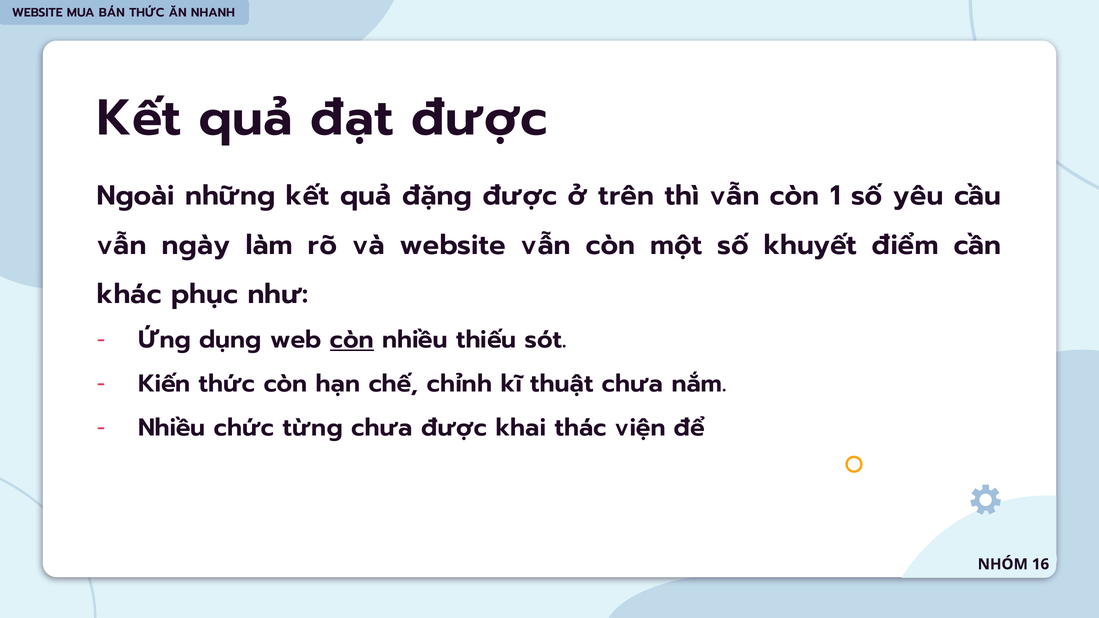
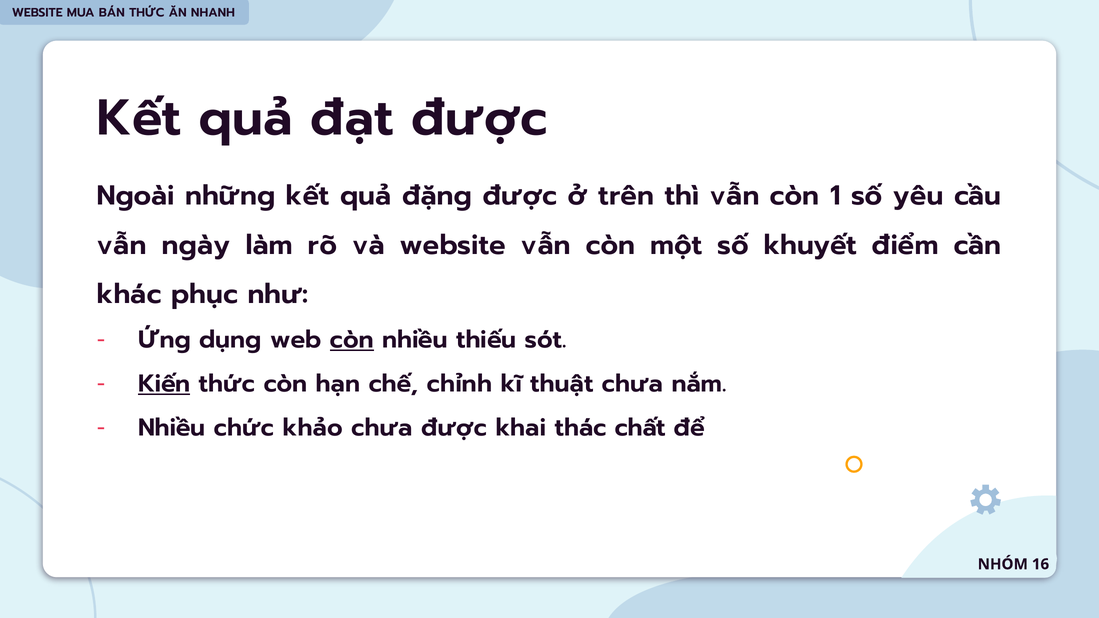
Kiến underline: none -> present
từng: từng -> khảo
viện: viện -> chất
